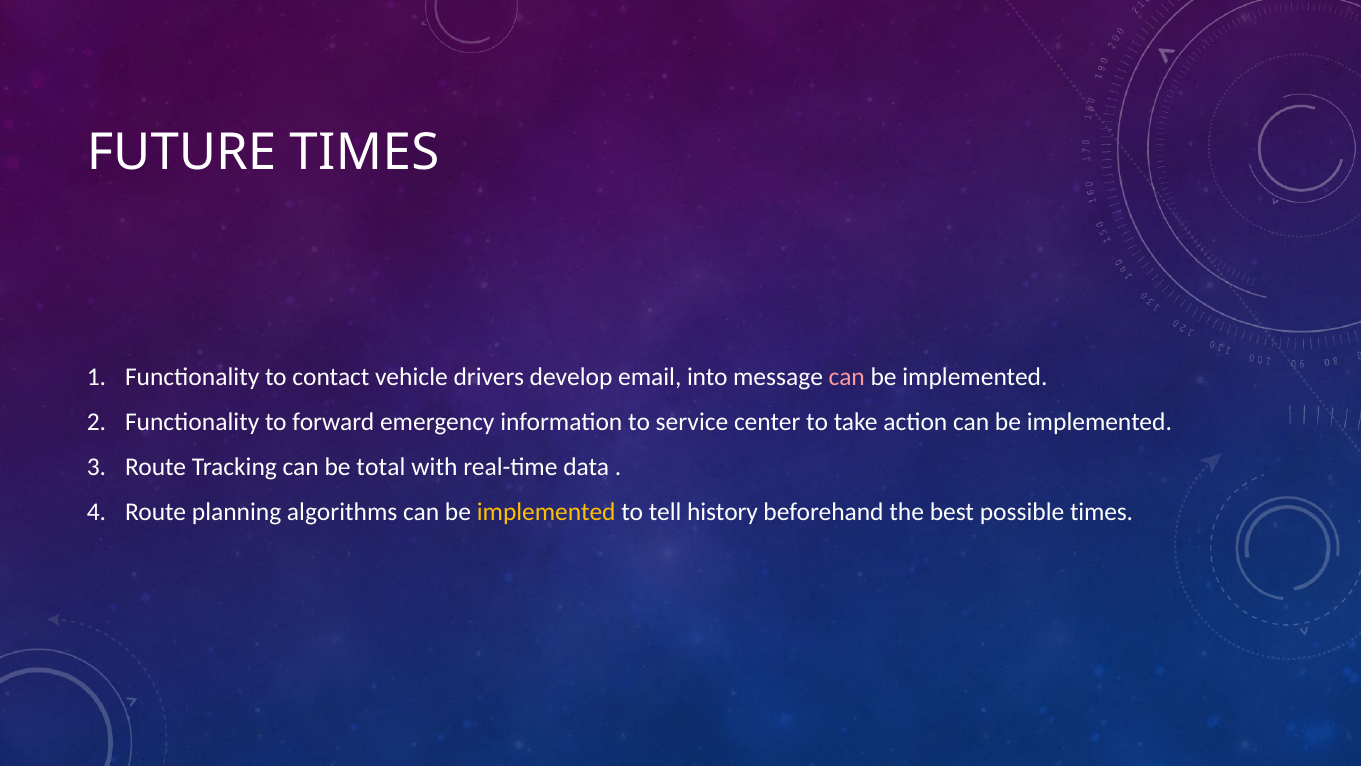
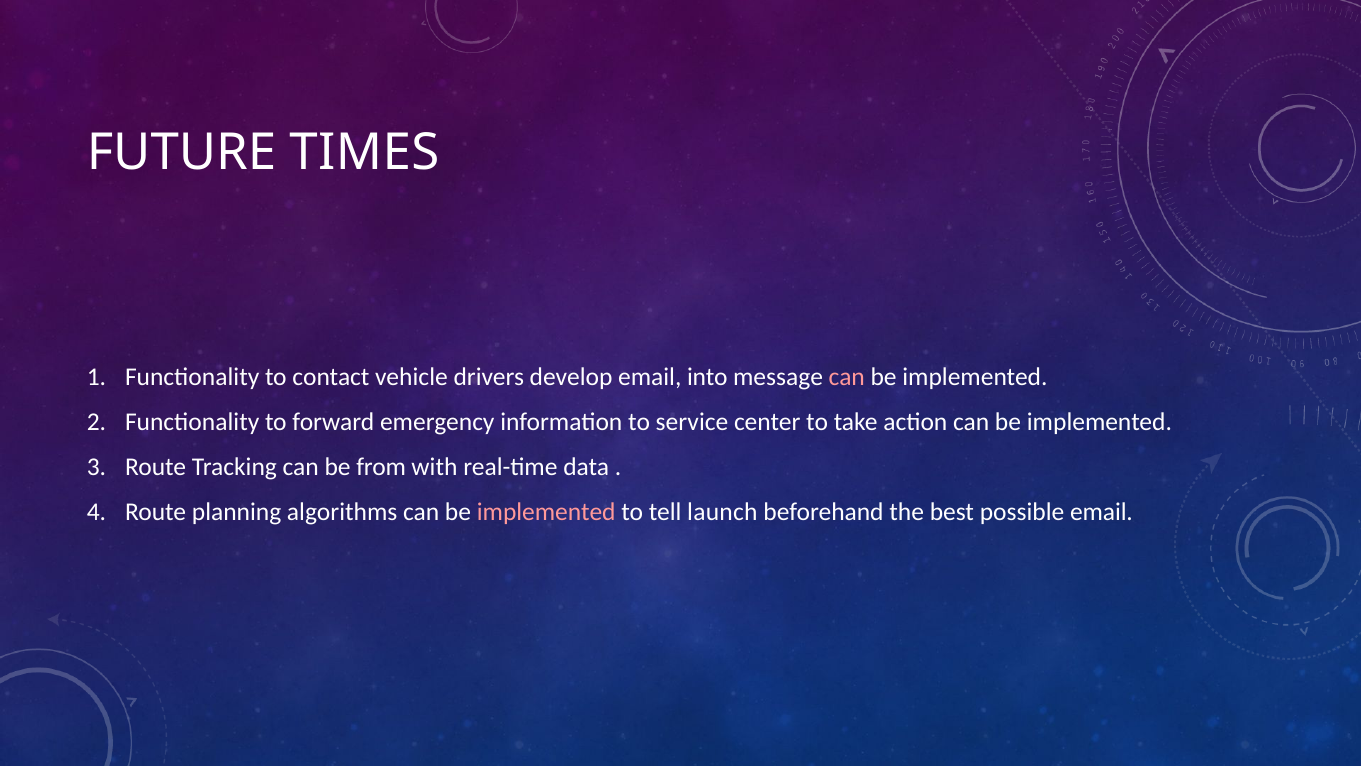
total: total -> from
implemented at (546, 512) colour: yellow -> pink
history: history -> launch
possible times: times -> email
